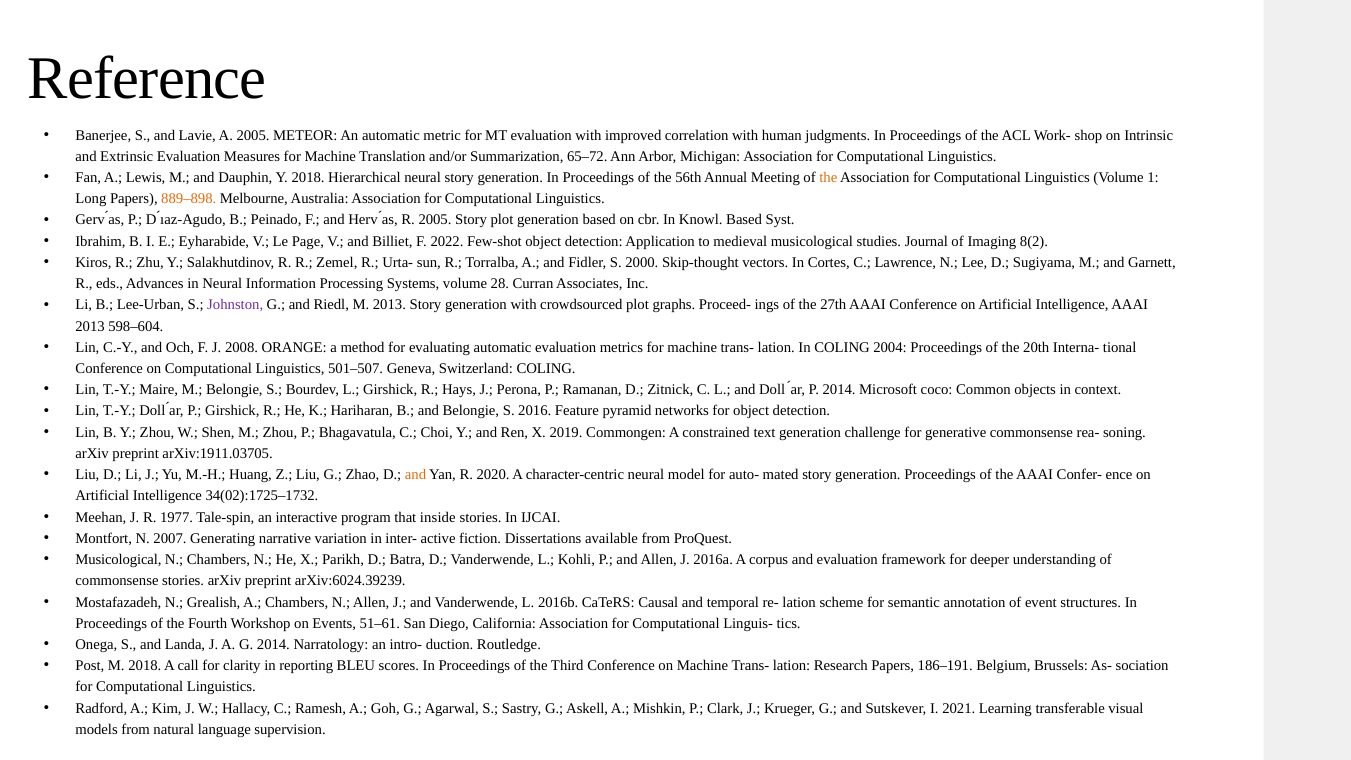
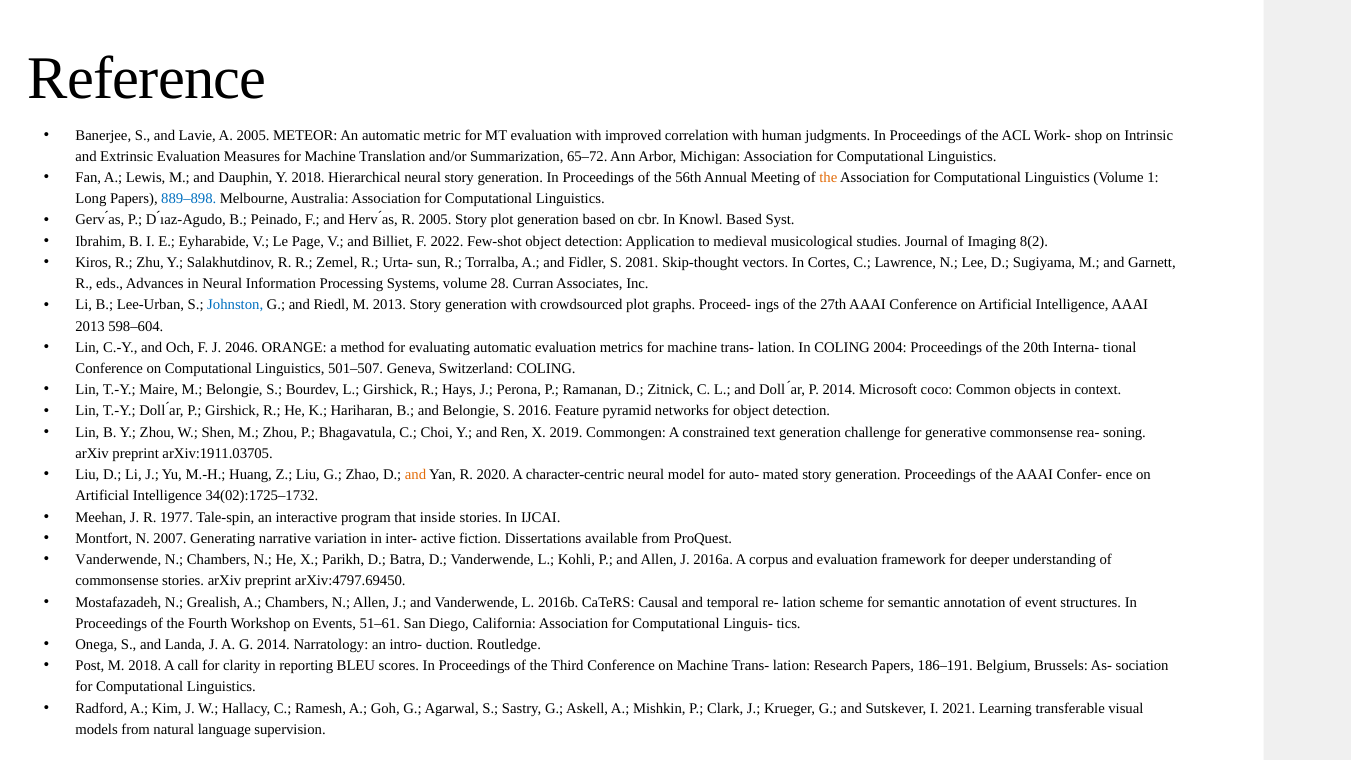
889–898 colour: orange -> blue
2000: 2000 -> 2081
Johnston colour: purple -> blue
2008: 2008 -> 2046
Musicological at (118, 560): Musicological -> Vanderwende
arXiv:6024.39239: arXiv:6024.39239 -> arXiv:4797.69450
